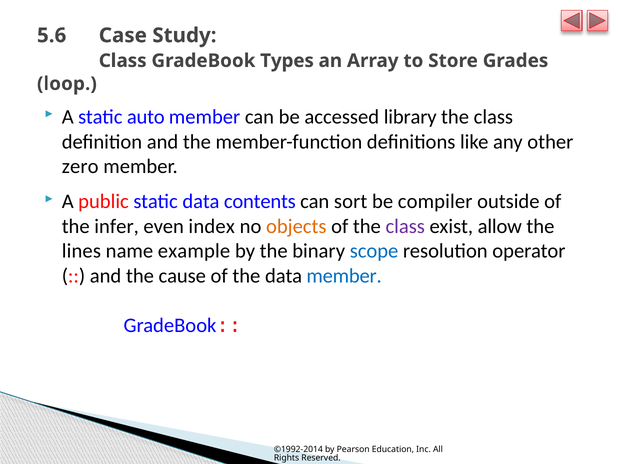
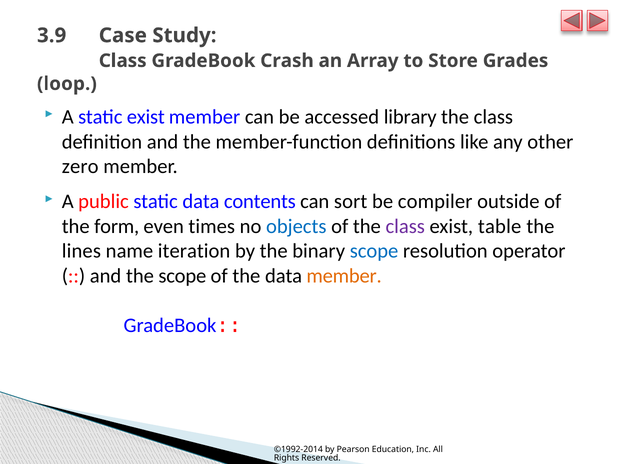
5.6: 5.6 -> 3.9
Types: Types -> Crash
static auto: auto -> exist
infer: infer -> form
index: index -> times
objects colour: orange -> blue
allow: allow -> table
example: example -> iteration
the cause: cause -> scope
member at (344, 276) colour: blue -> orange
